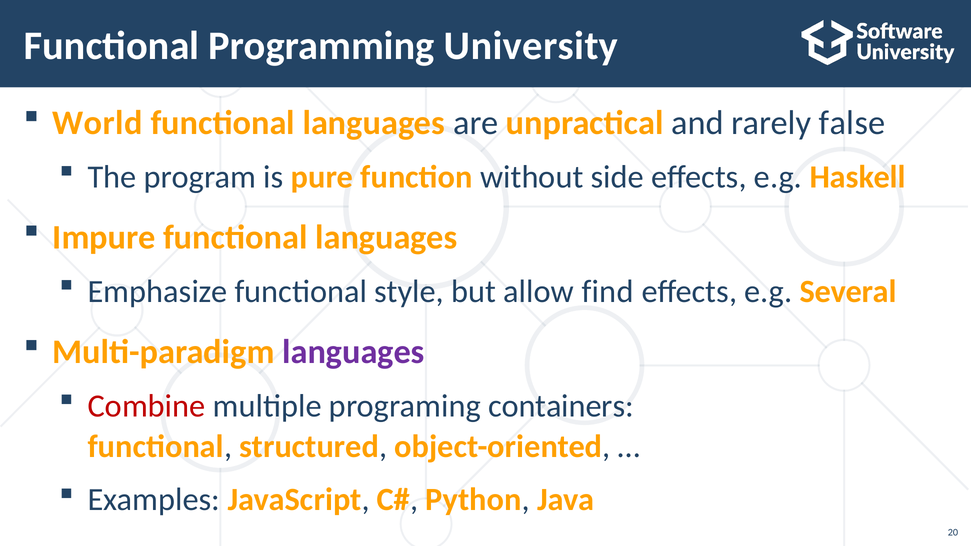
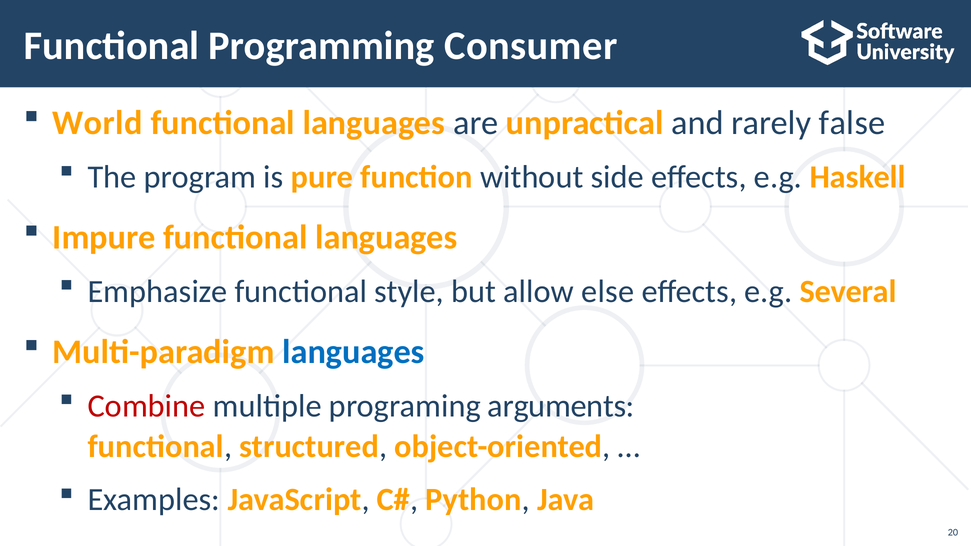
University: University -> Consumer
find: find -> else
languages at (353, 352) colour: purple -> blue
containers: containers -> arguments
